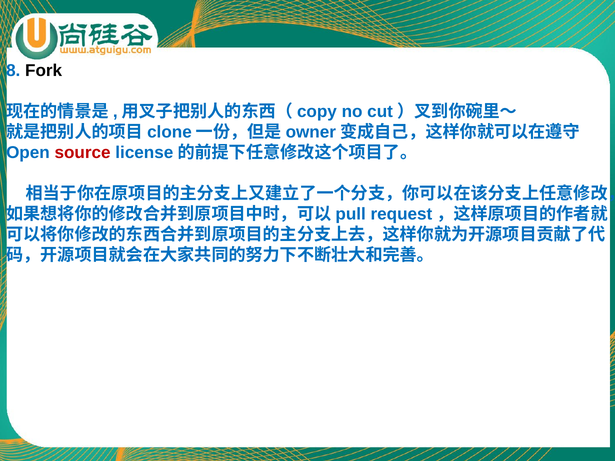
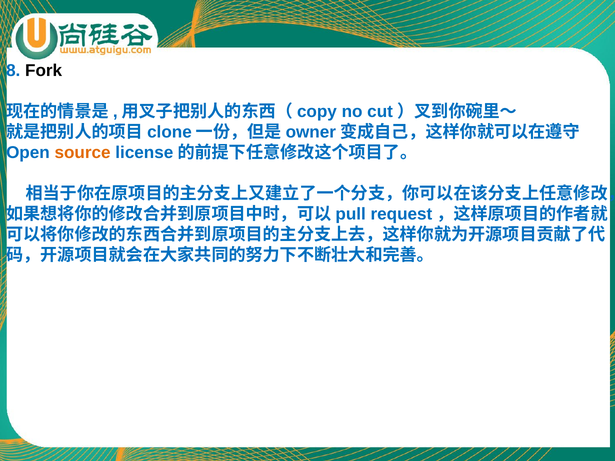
source colour: red -> orange
